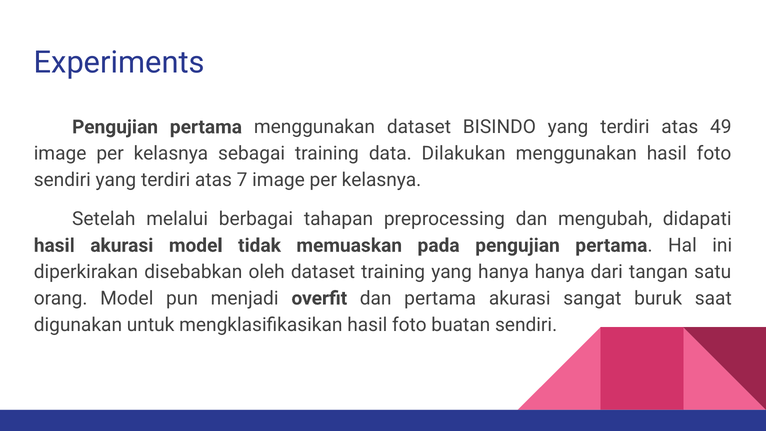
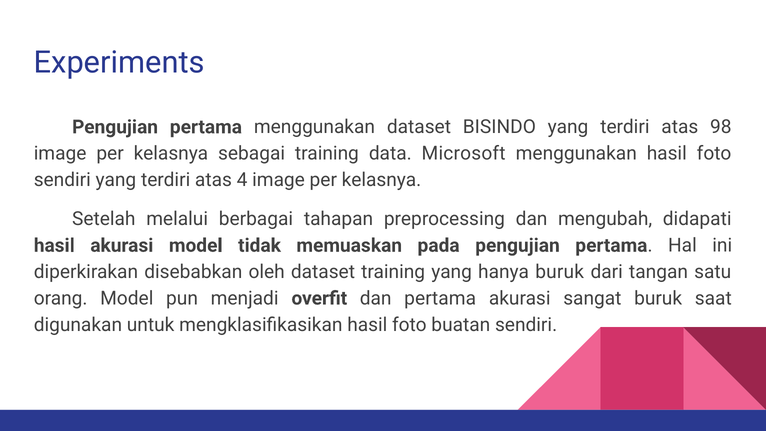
49: 49 -> 98
Dilakukan: Dilakukan -> Microsoft
7: 7 -> 4
hanya hanya: hanya -> buruk
